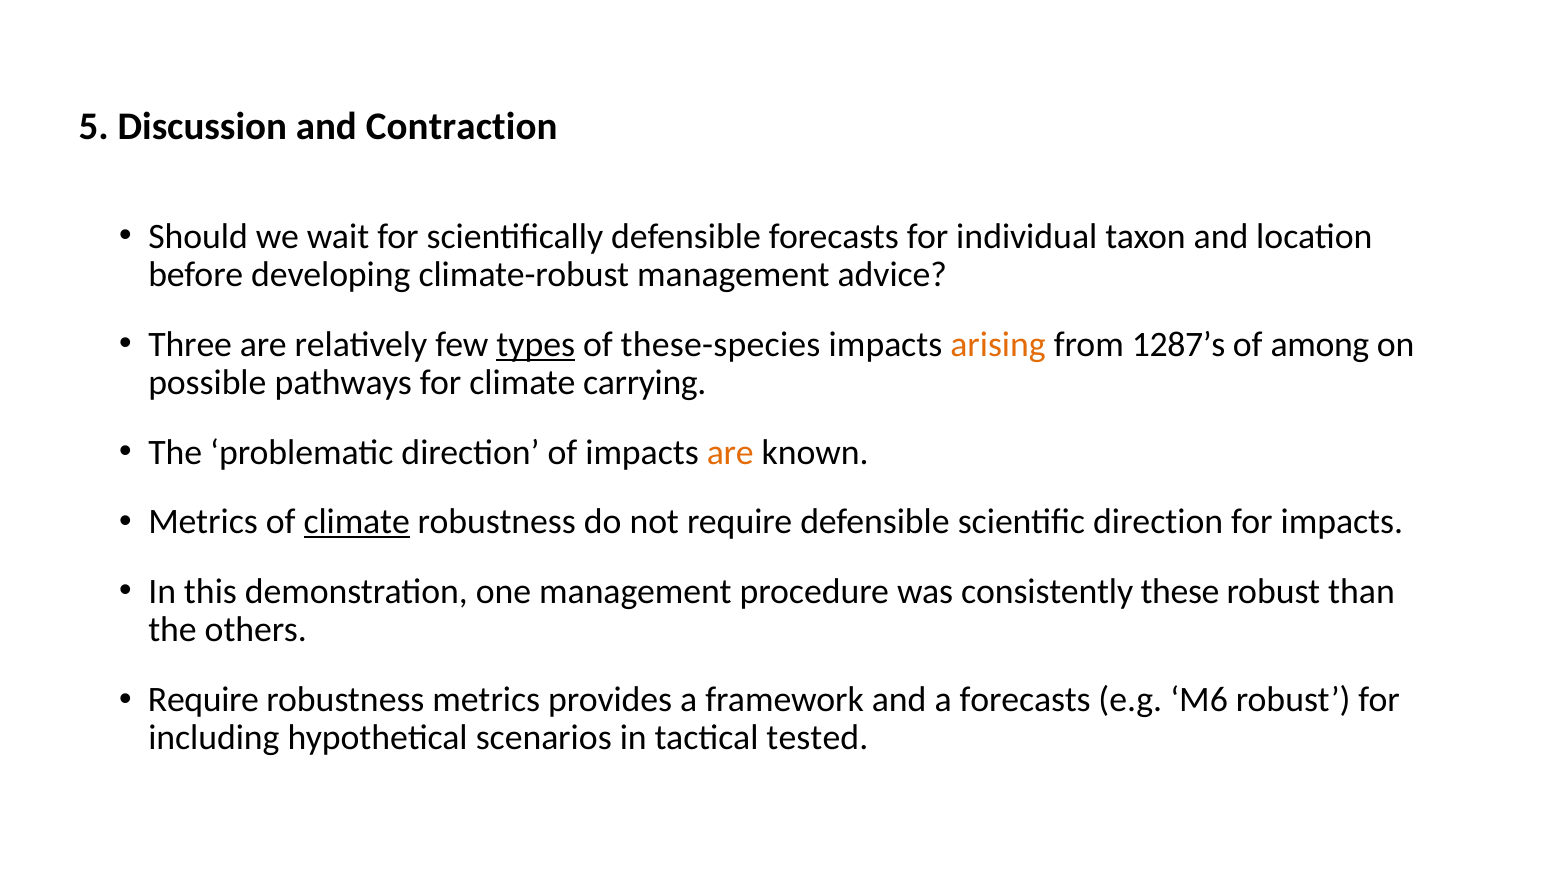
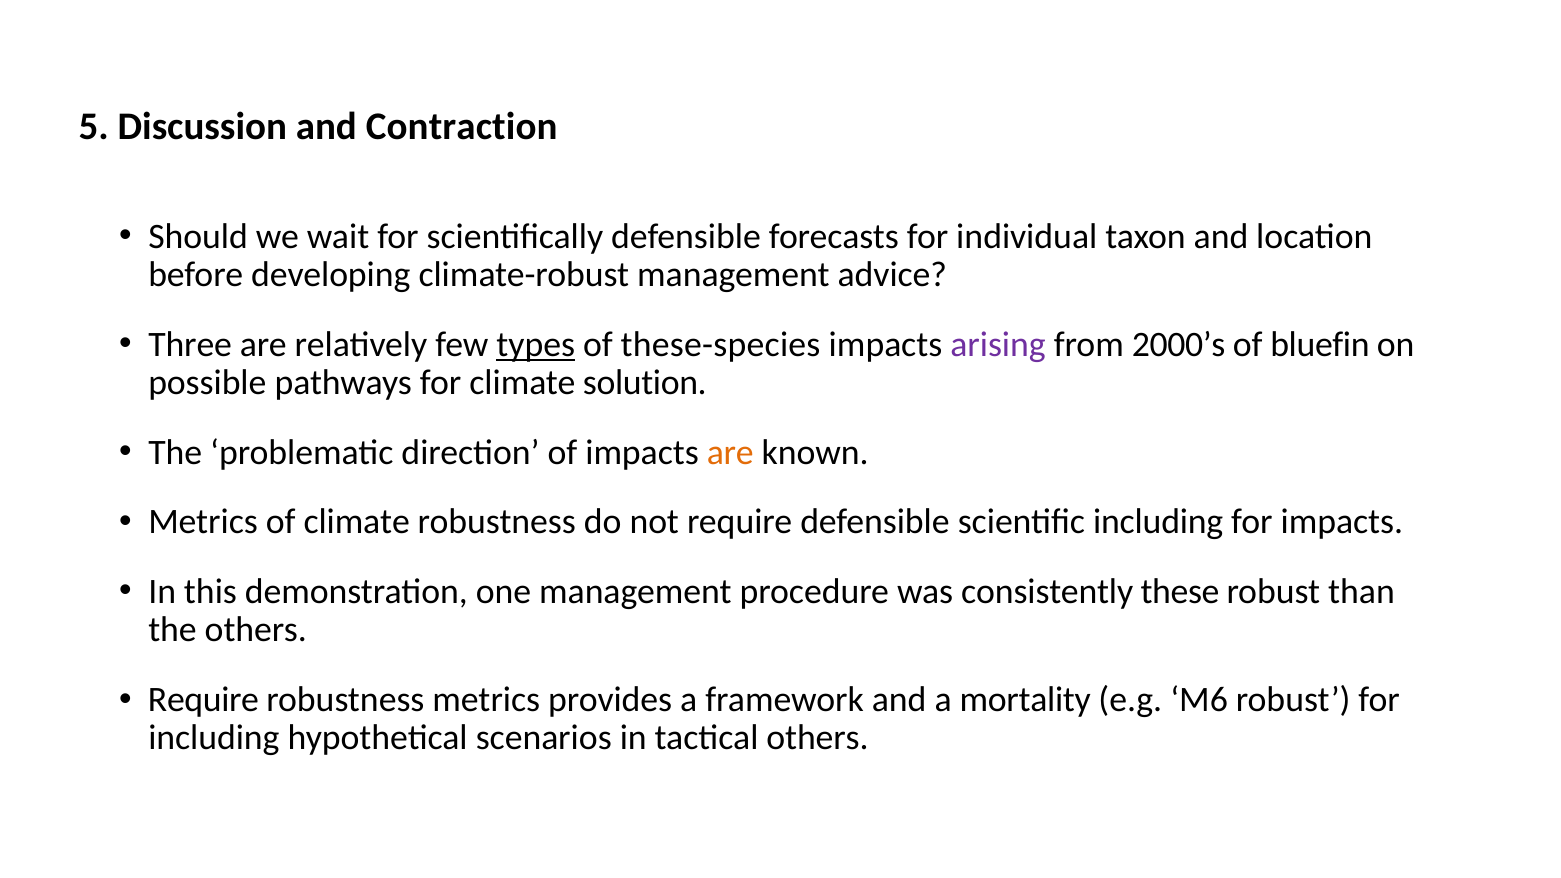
arising colour: orange -> purple
1287’s: 1287’s -> 2000’s
among: among -> bluefin
carrying: carrying -> solution
climate at (357, 522) underline: present -> none
scientific direction: direction -> including
a forecasts: forecasts -> mortality
tactical tested: tested -> others
